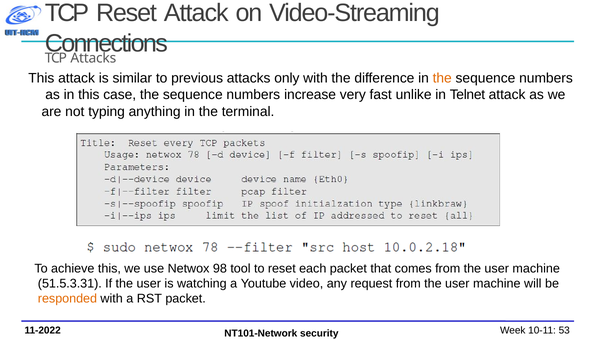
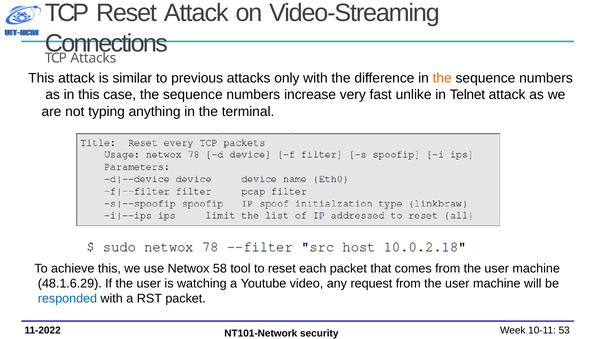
98: 98 -> 58
51.5.3.31: 51.5.3.31 -> 48.1.6.29
responded colour: orange -> blue
